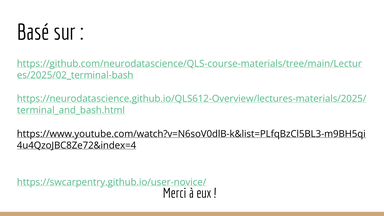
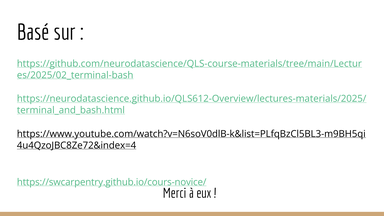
https://swcarpentry.github.io/user-novice/: https://swcarpentry.github.io/user-novice/ -> https://swcarpentry.github.io/cours-novice/
